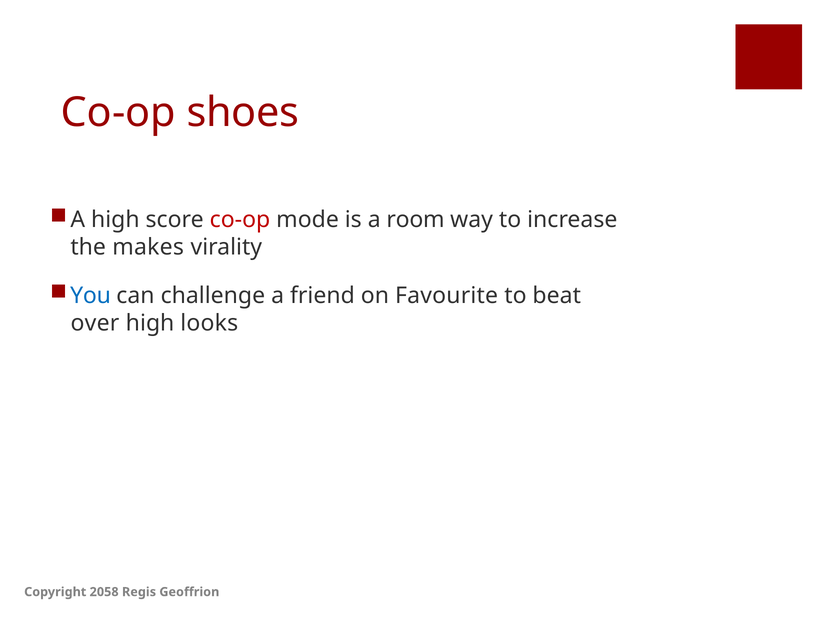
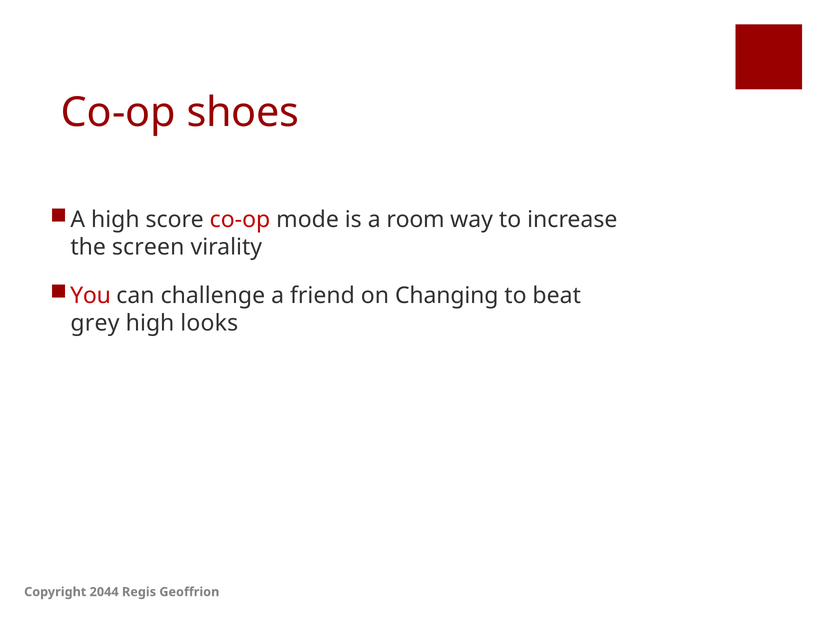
makes: makes -> screen
You colour: blue -> red
Favourite: Favourite -> Changing
over: over -> grey
2058: 2058 -> 2044
